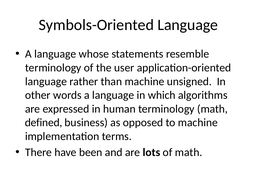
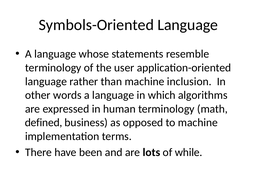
unsigned: unsigned -> inclusion
of math: math -> while
